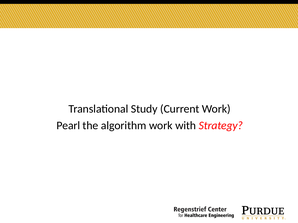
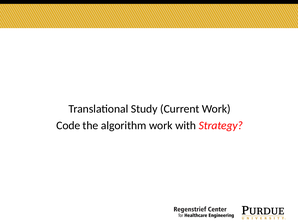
Pearl: Pearl -> Code
